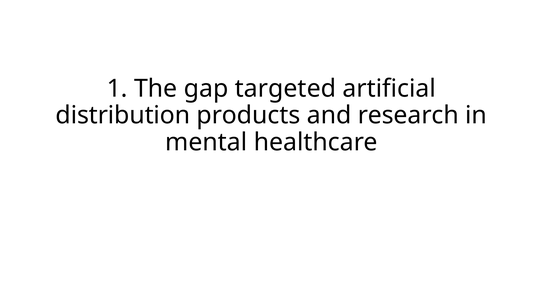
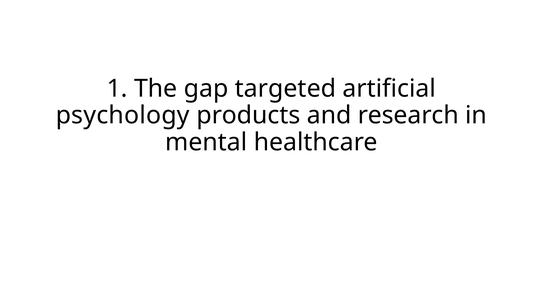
distribution: distribution -> psychology
